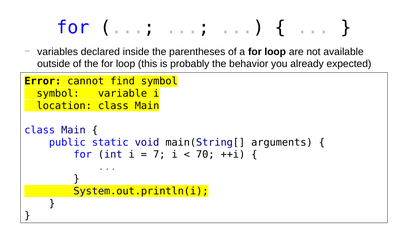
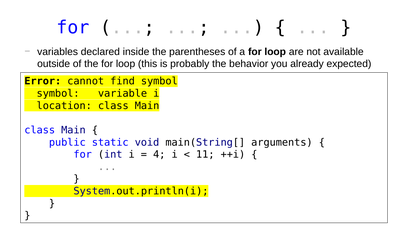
7: 7 -> 4
70: 70 -> 11
